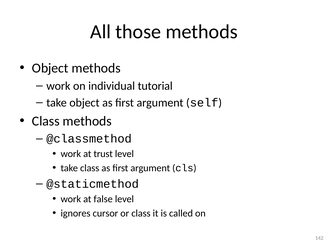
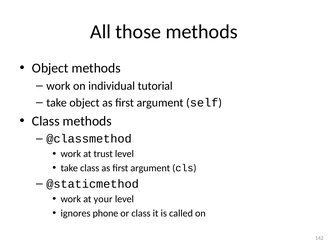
false: false -> your
cursor: cursor -> phone
